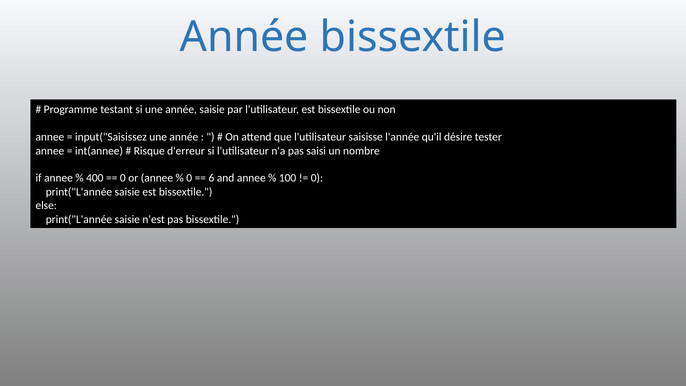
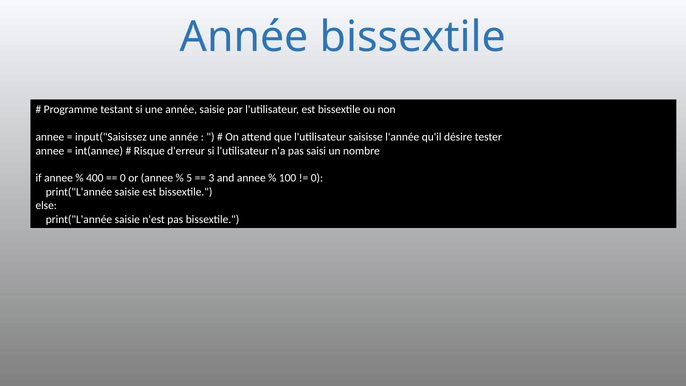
0 at (189, 178): 0 -> 5
6: 6 -> 3
